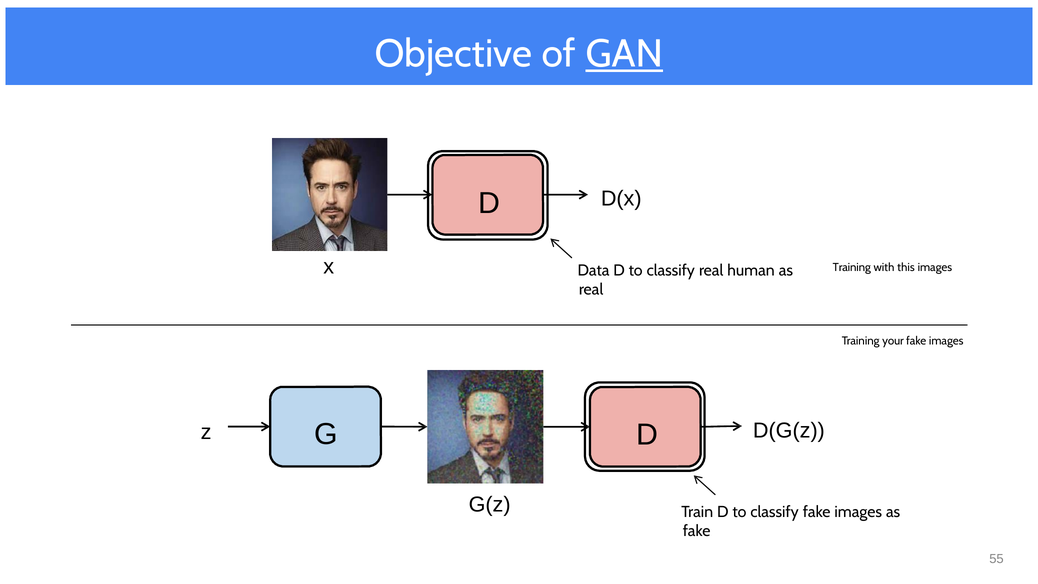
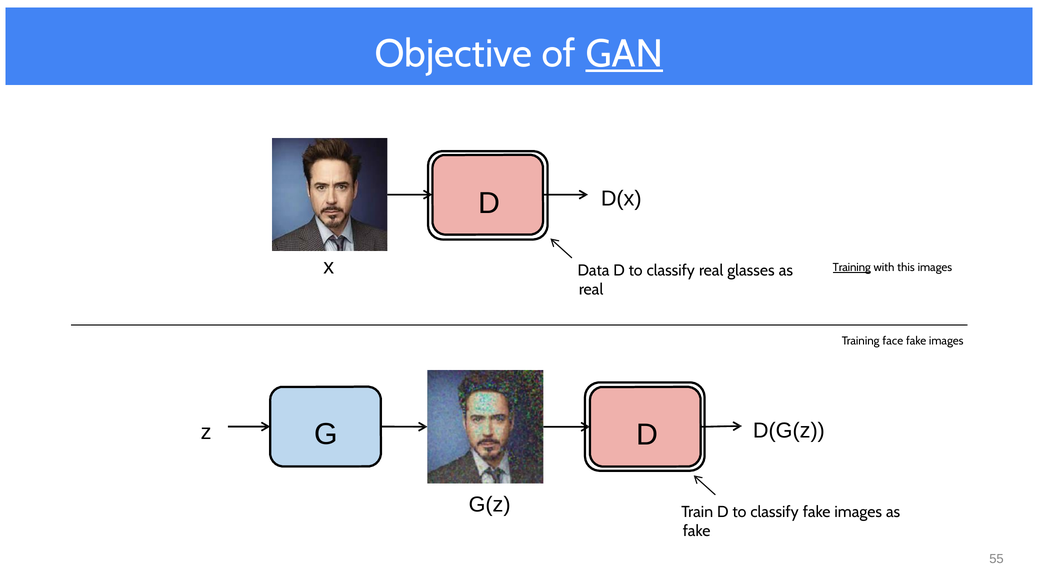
Training at (852, 268) underline: none -> present
human: human -> glasses
your: your -> face
